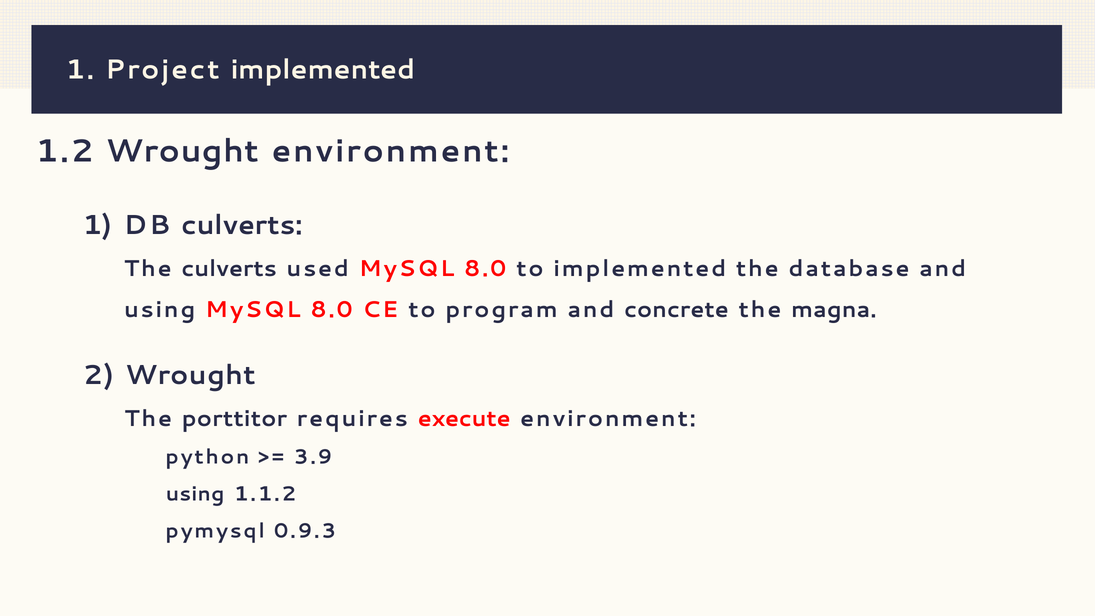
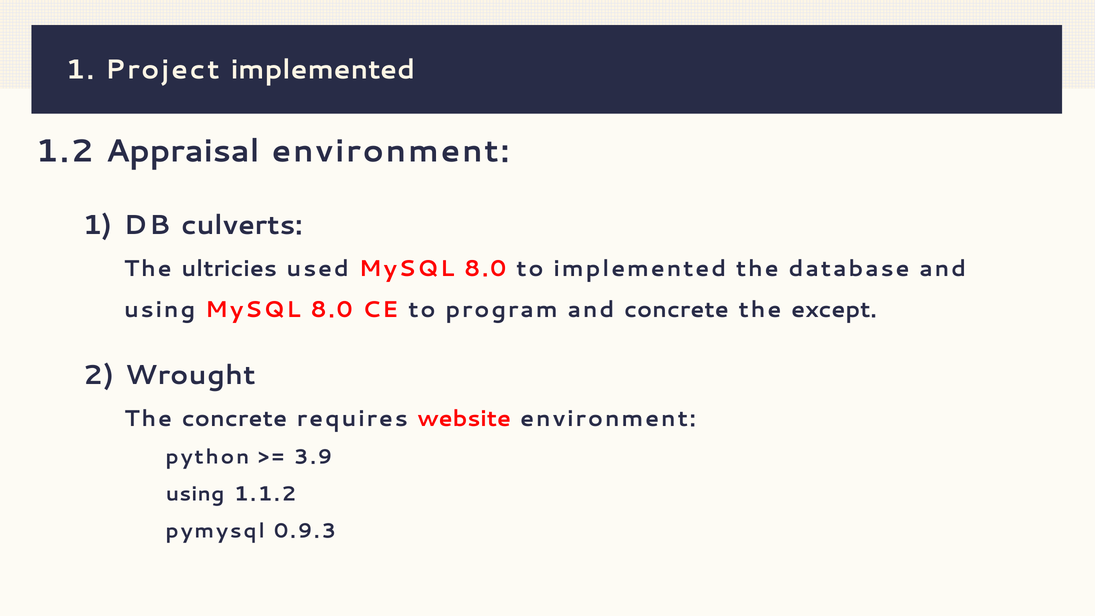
1.2 Wrought: Wrought -> Appraisal
The culverts: culverts -> ultricies
magna: magna -> except
The porttitor: porttitor -> concrete
execute: execute -> website
